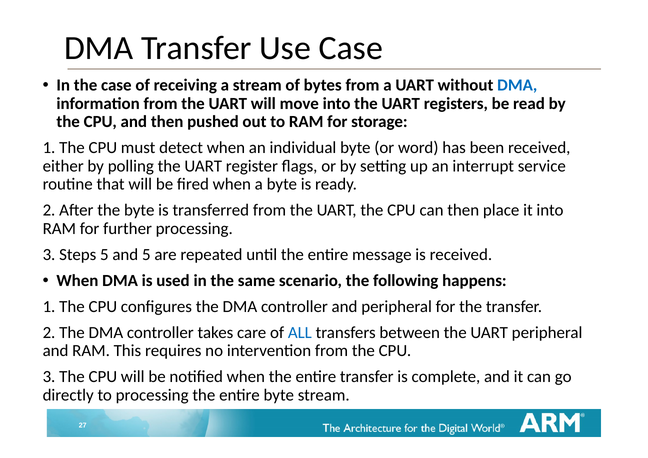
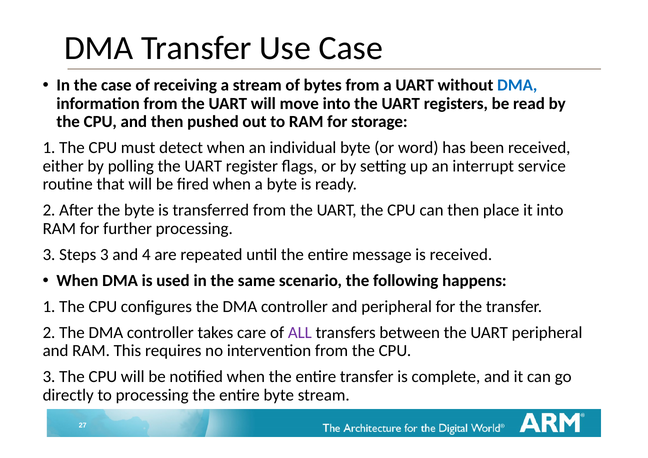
Steps 5: 5 -> 3
and 5: 5 -> 4
ALL colour: blue -> purple
